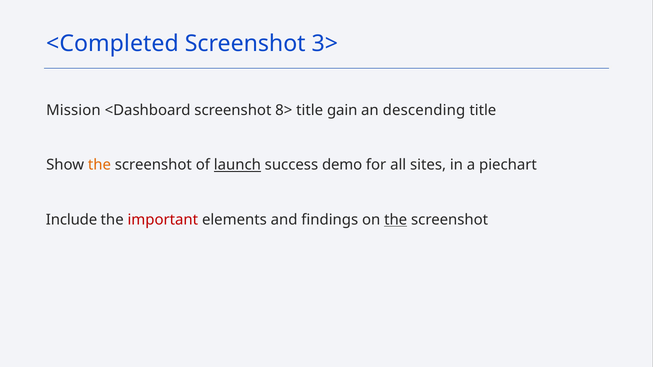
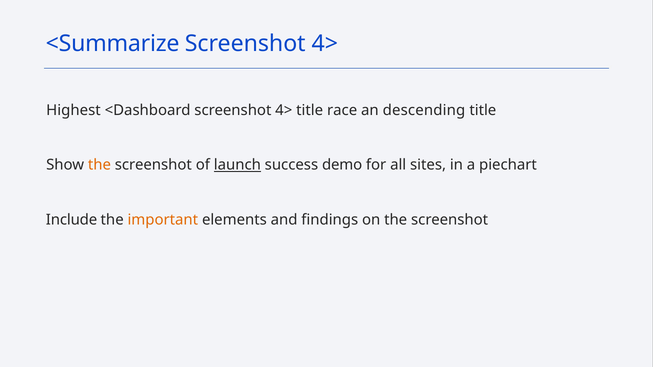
<Completed: <Completed -> <Summarize
3> at (325, 44): 3> -> 4>
Mission: Mission -> Highest
<Dashboard screenshot 8>: 8> -> 4>
gain: gain -> race
important colour: red -> orange
the at (396, 220) underline: present -> none
